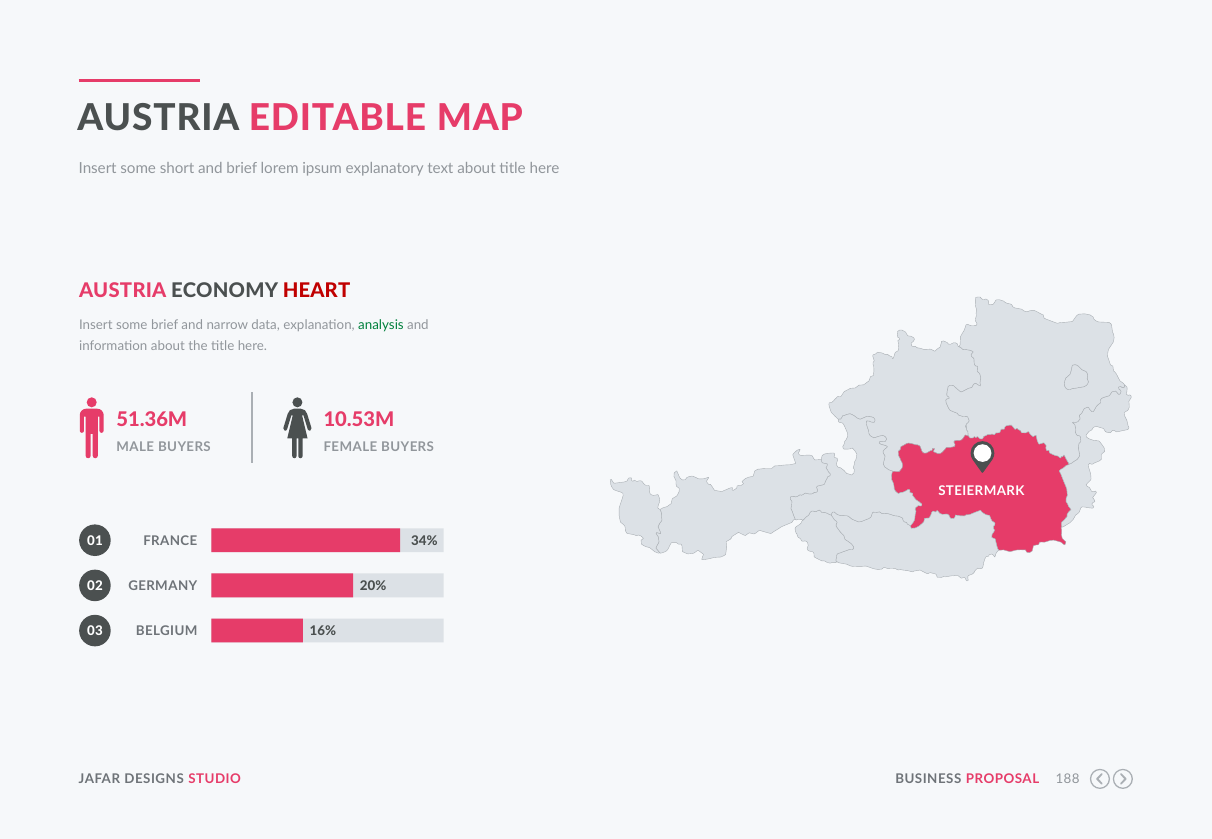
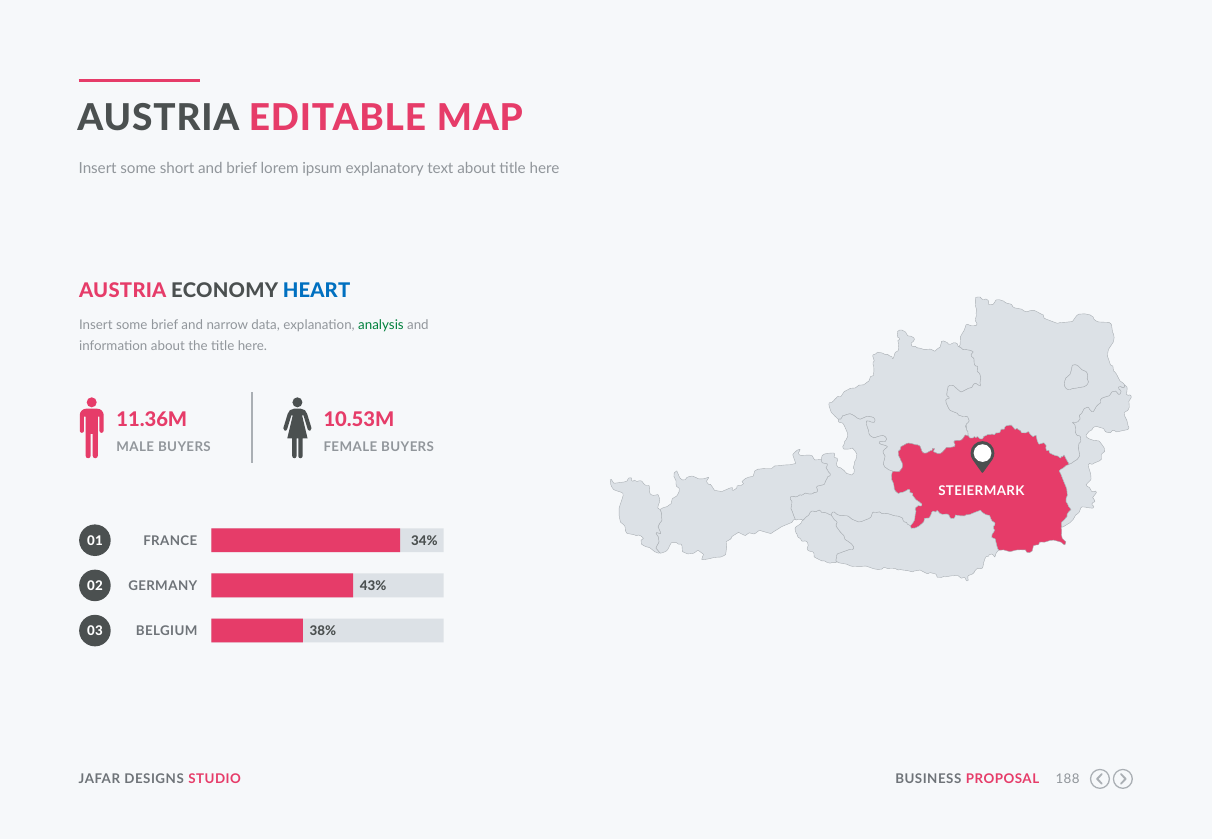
HEART colour: red -> blue
51.36M: 51.36M -> 11.36M
20%: 20% -> 43%
16%: 16% -> 38%
